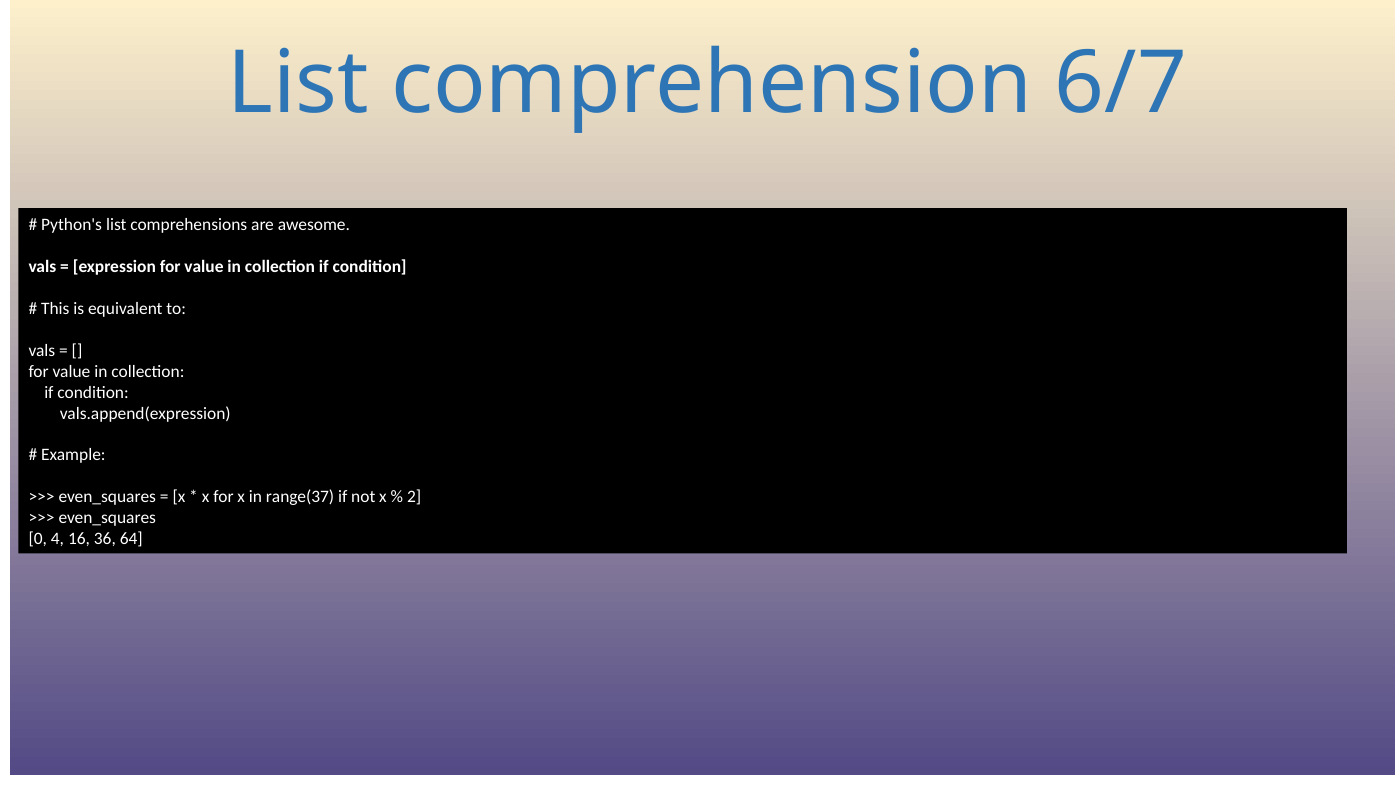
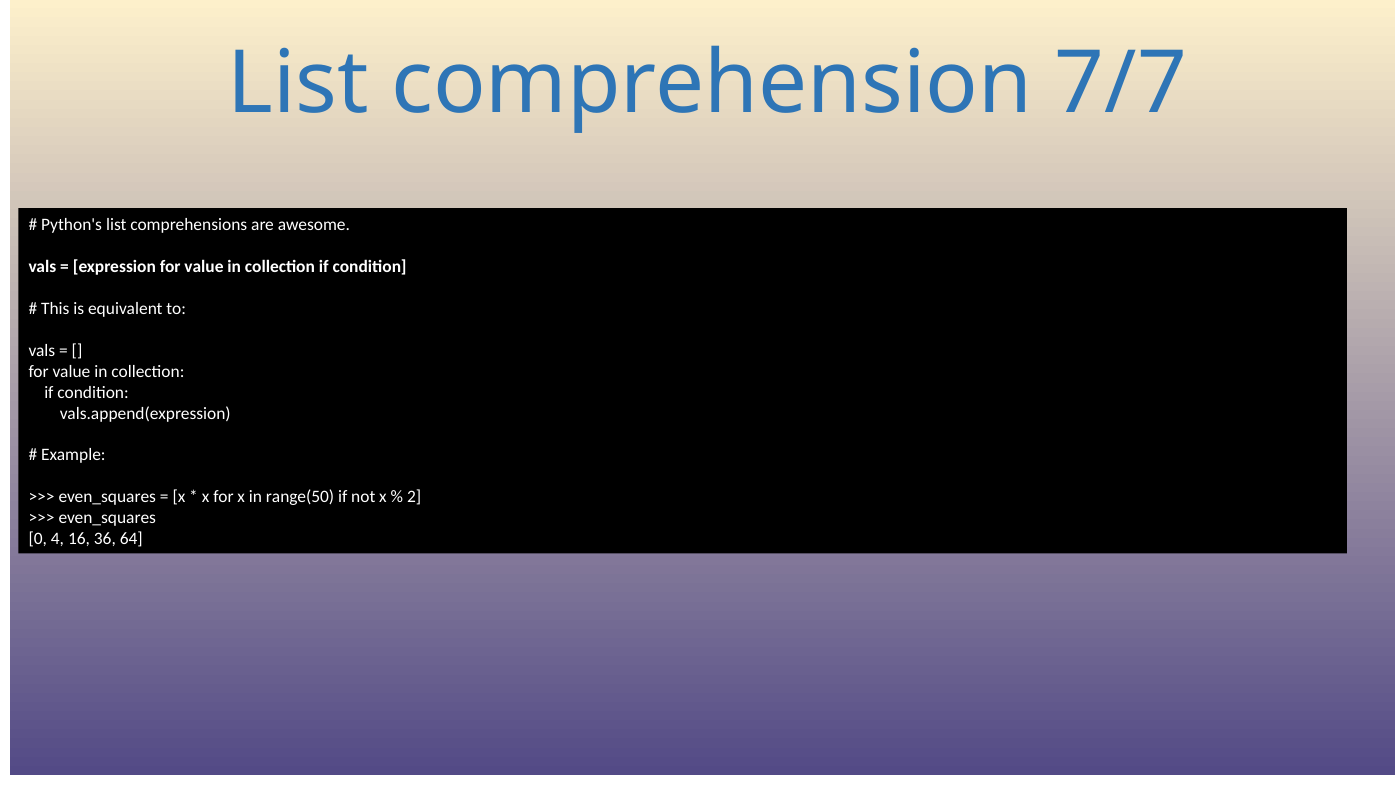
6/7: 6/7 -> 7/7
range(37: range(37 -> range(50
